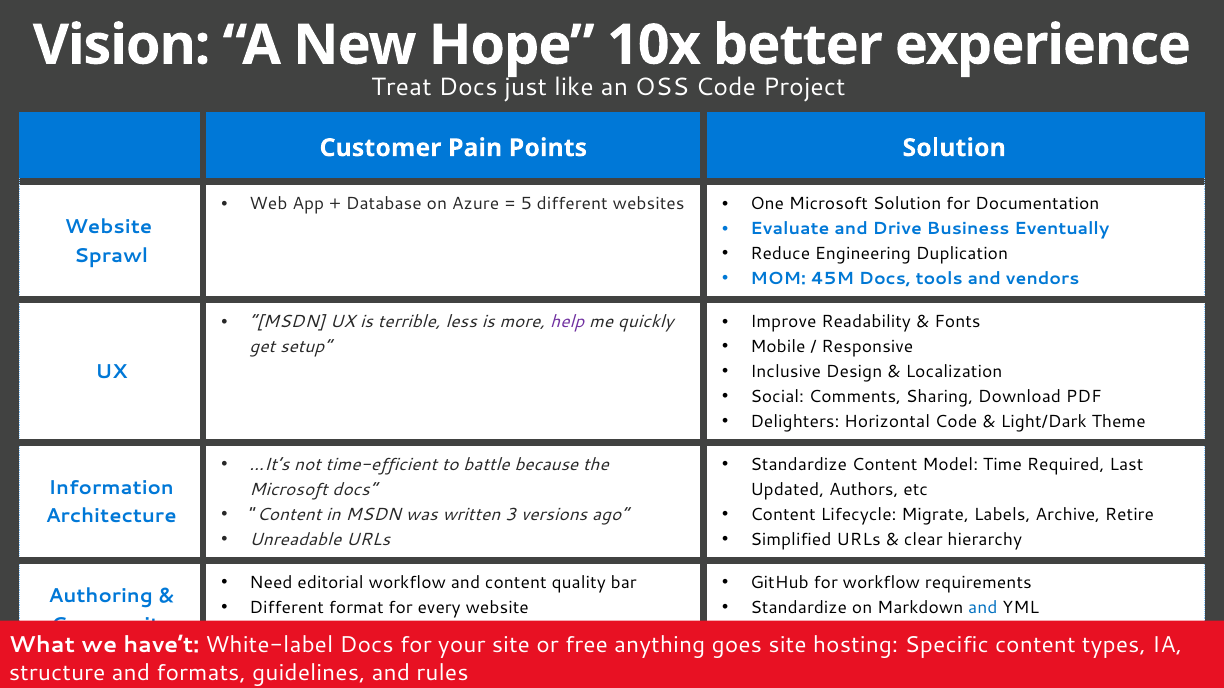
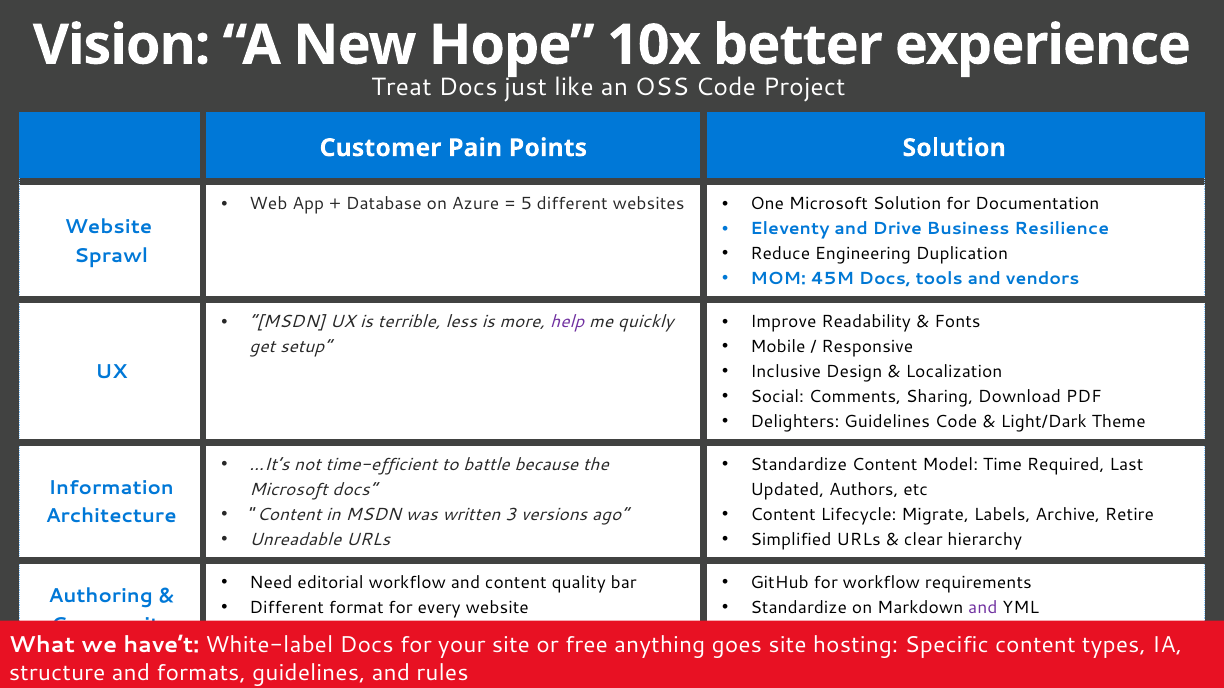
Evaluate: Evaluate -> Eleventy
Eventually: Eventually -> Resilience
Delighters Horizontal: Horizontal -> Guidelines
and at (983, 608) colour: blue -> purple
